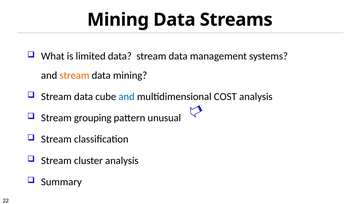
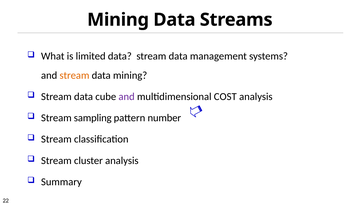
and at (127, 96) colour: blue -> purple
grouping: grouping -> sampling
unusual: unusual -> number
